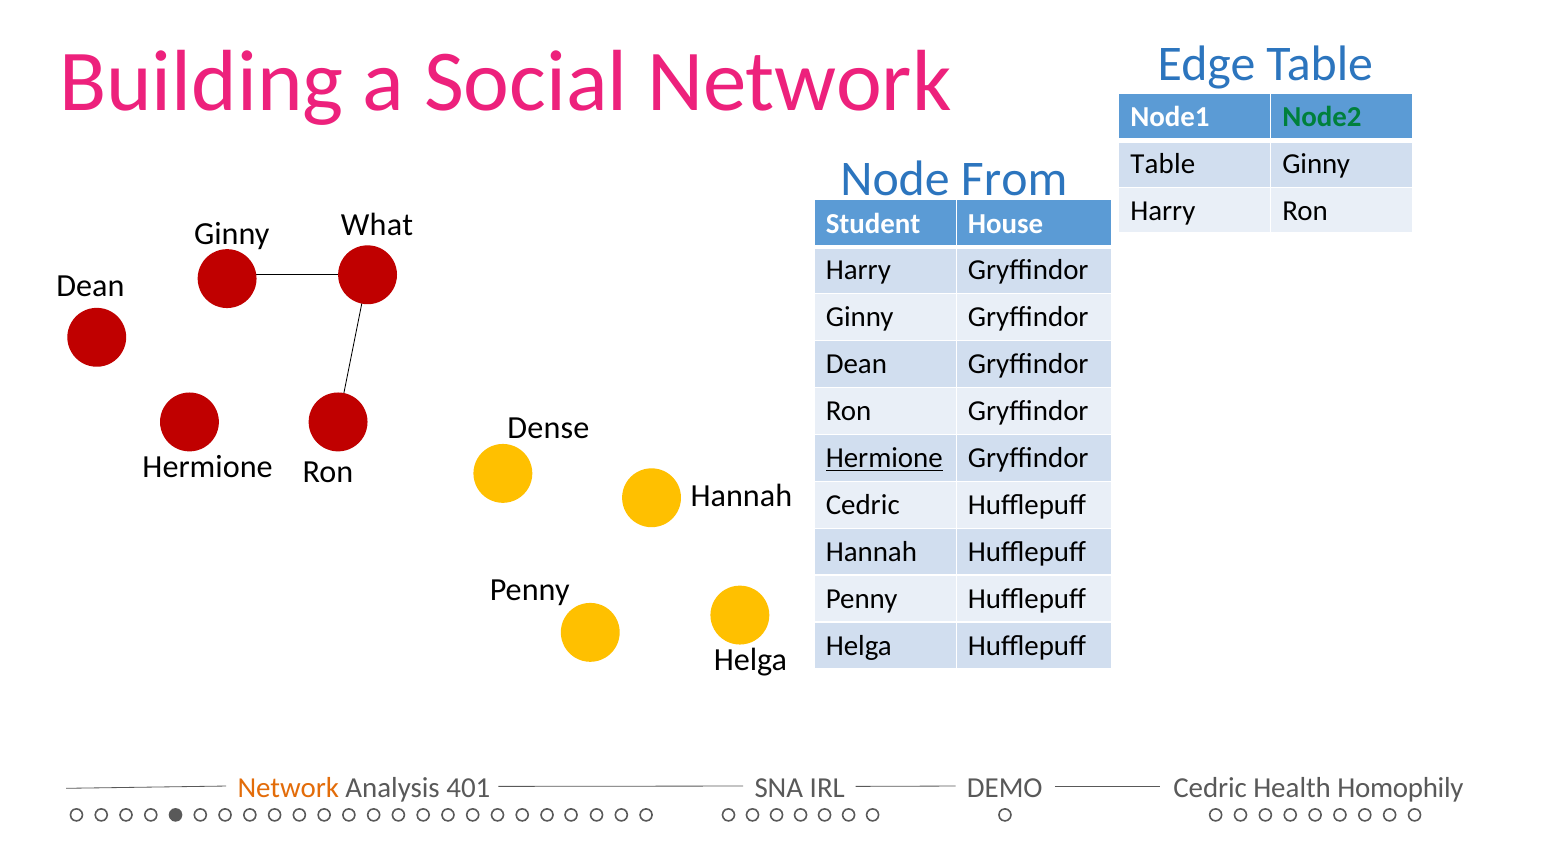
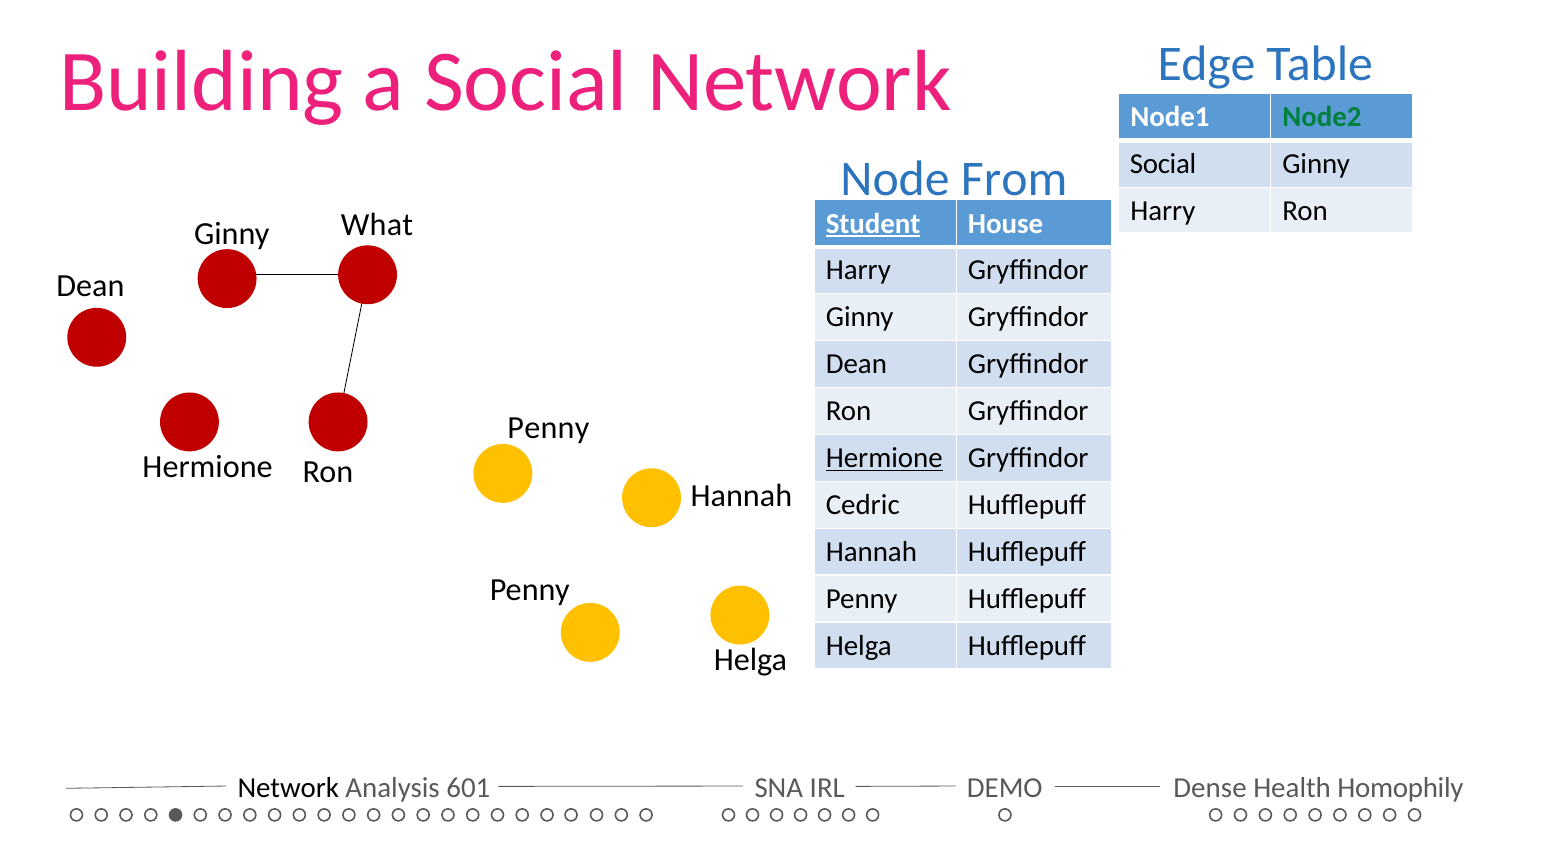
Table at (1163, 164): Table -> Social
Student underline: none -> present
Dense at (548, 428): Dense -> Penny
Network at (288, 788) colour: orange -> black
401: 401 -> 601
DEMO Cedric: Cedric -> Dense
